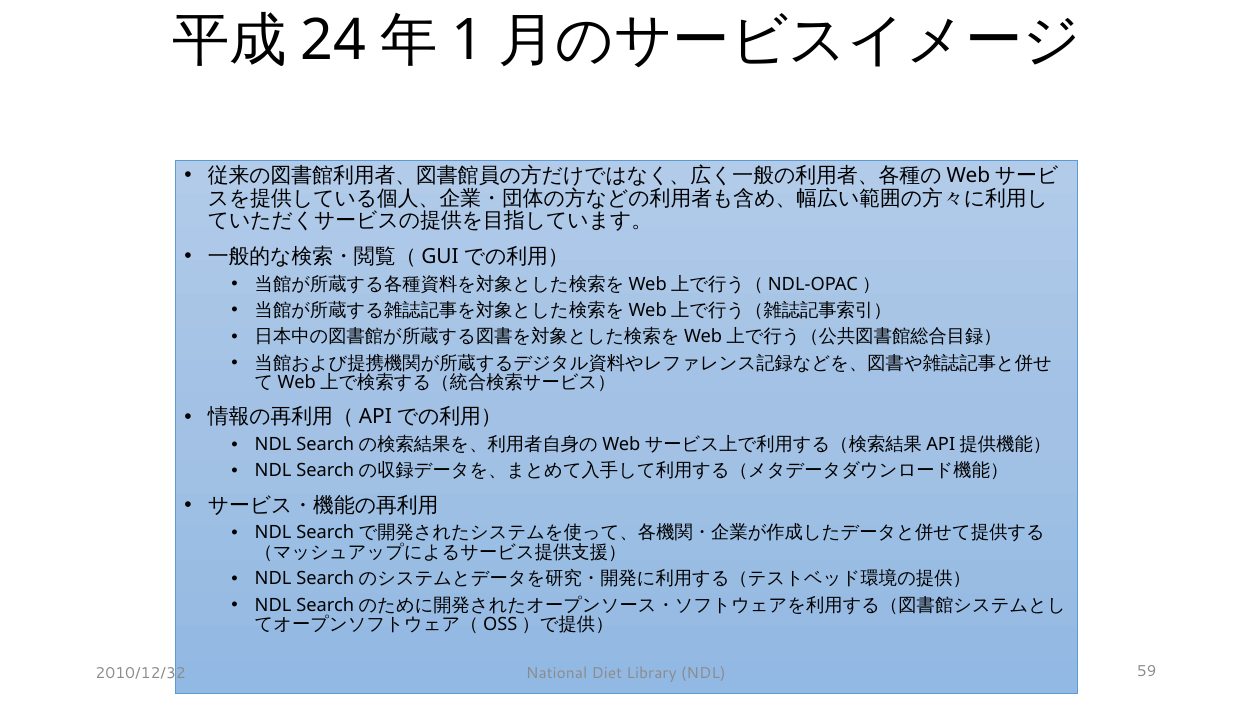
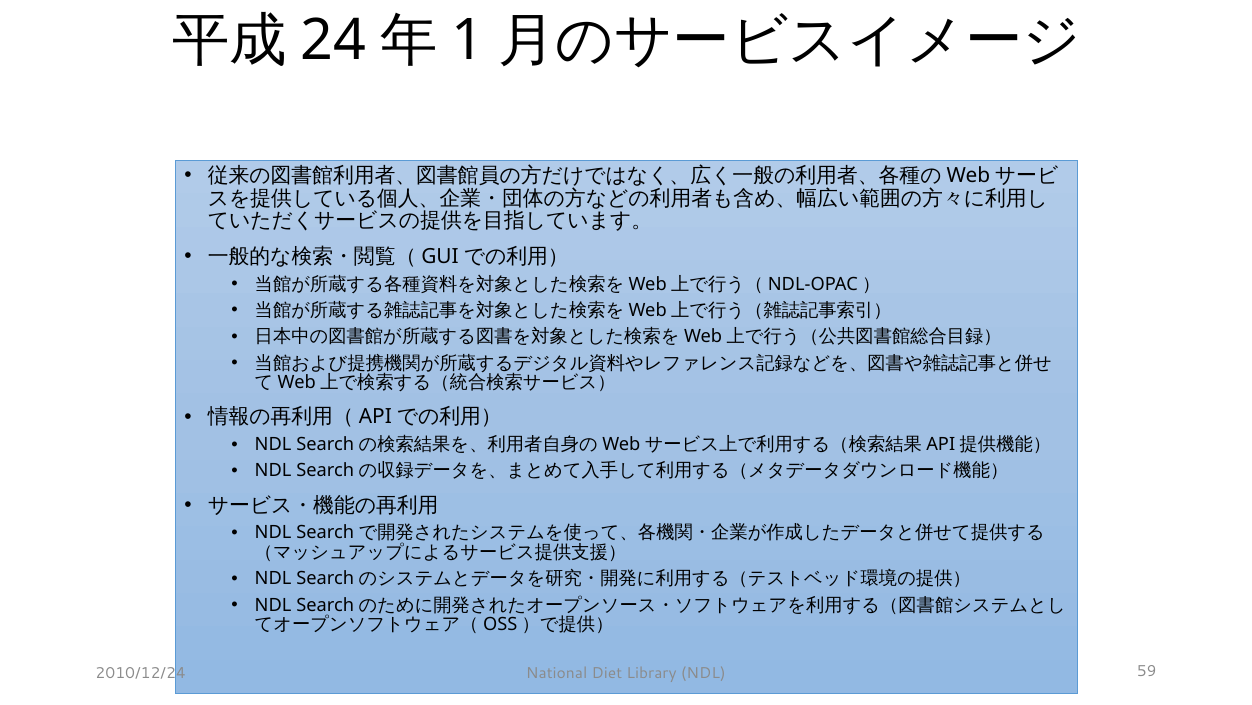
2010/12/32: 2010/12/32 -> 2010/12/24
